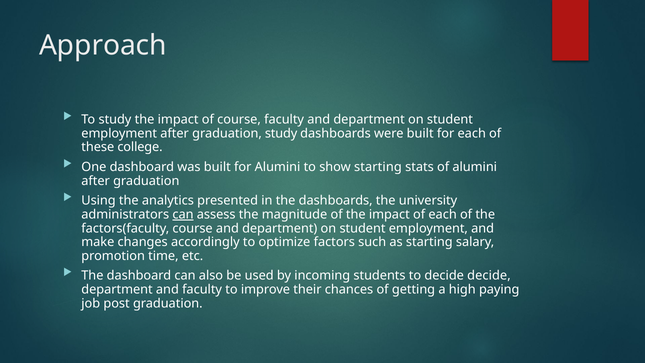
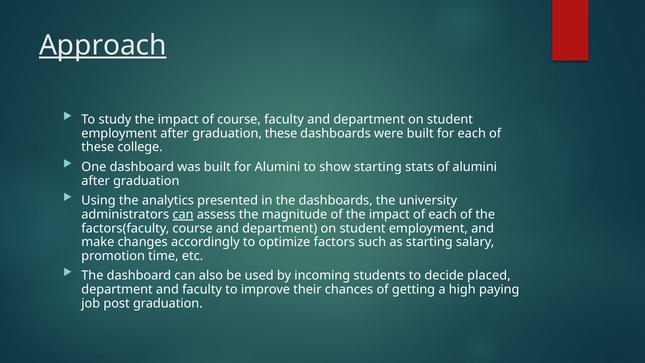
Approach underline: none -> present
graduation study: study -> these
decide decide: decide -> placed
